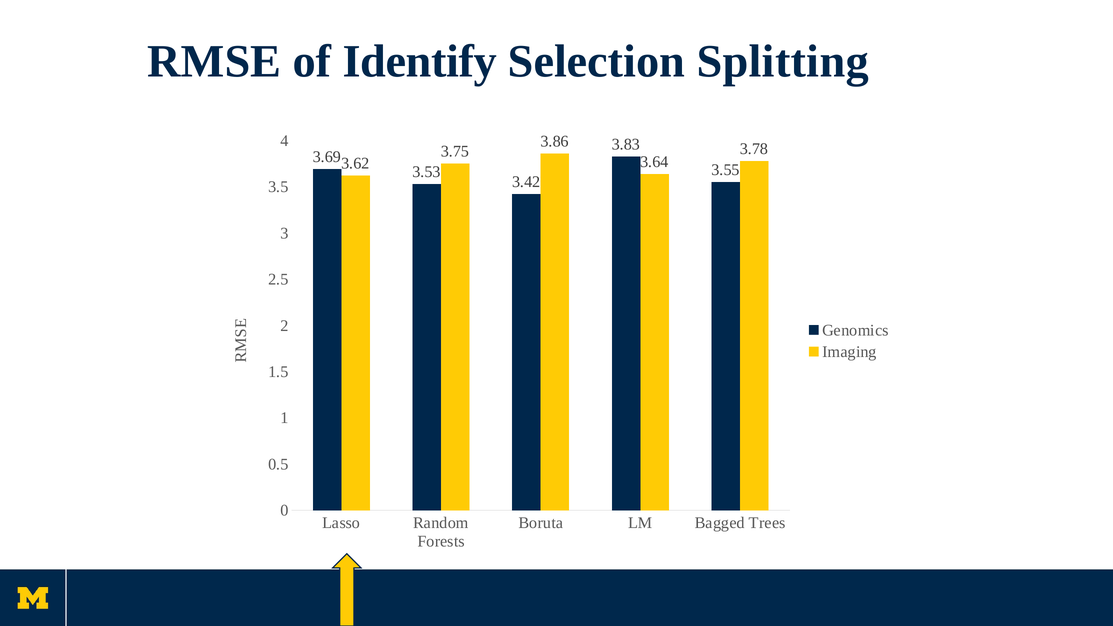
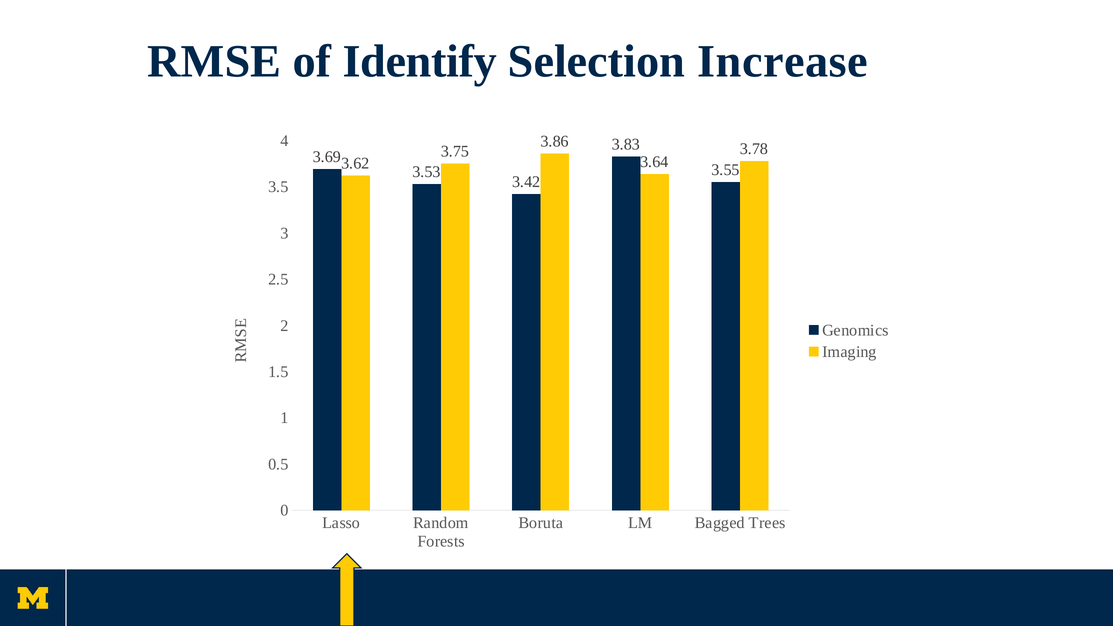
Splitting: Splitting -> Increase
